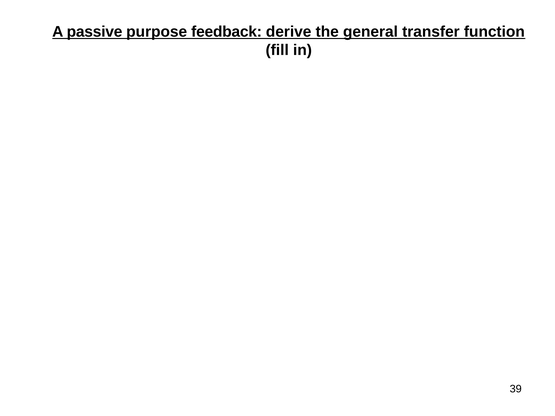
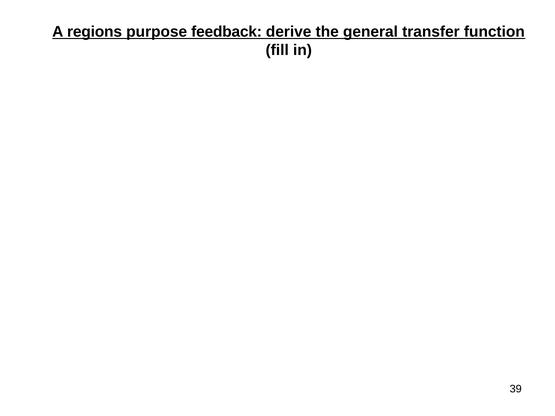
passive: passive -> regions
